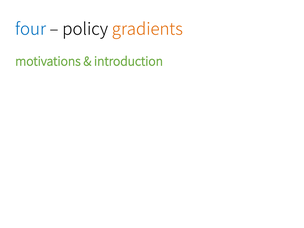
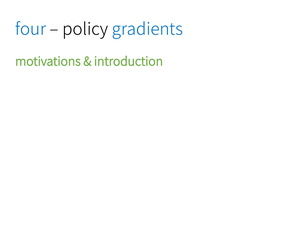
gradients colour: orange -> blue
